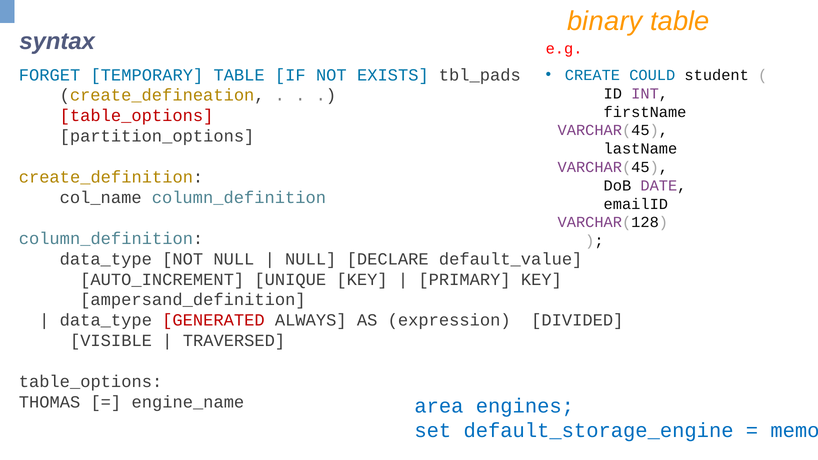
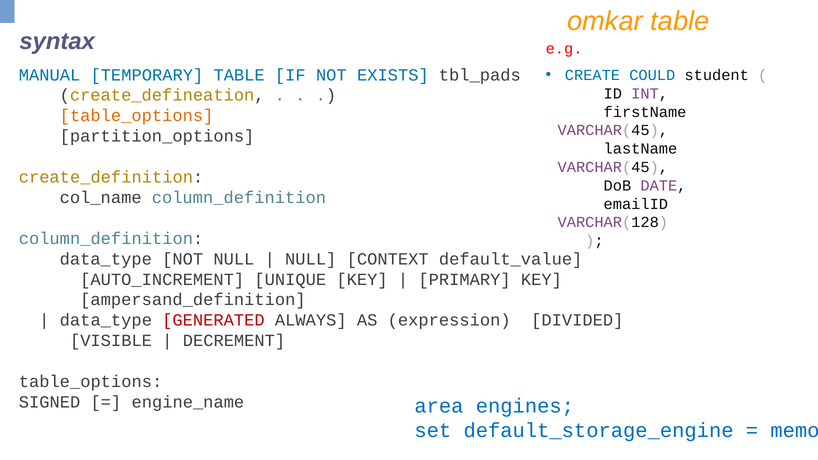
binary: binary -> omkar
FORGET: FORGET -> MANUAL
table_options at (137, 116) colour: red -> orange
DECLARE: DECLARE -> CONTEXT
TRAVERSED: TRAVERSED -> DECREMENT
THOMAS: THOMAS -> SIGNED
